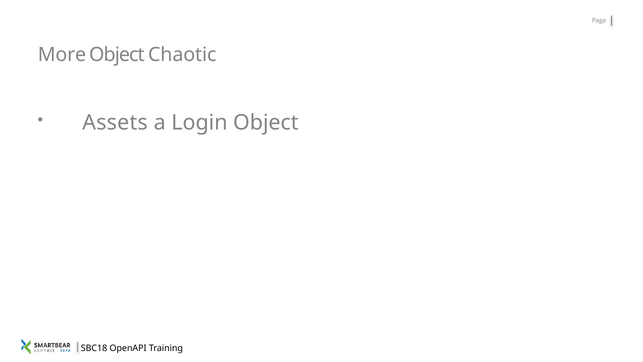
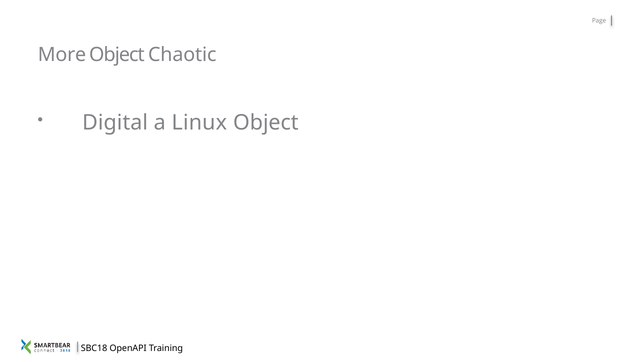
Assets: Assets -> Digital
Login: Login -> Linux
